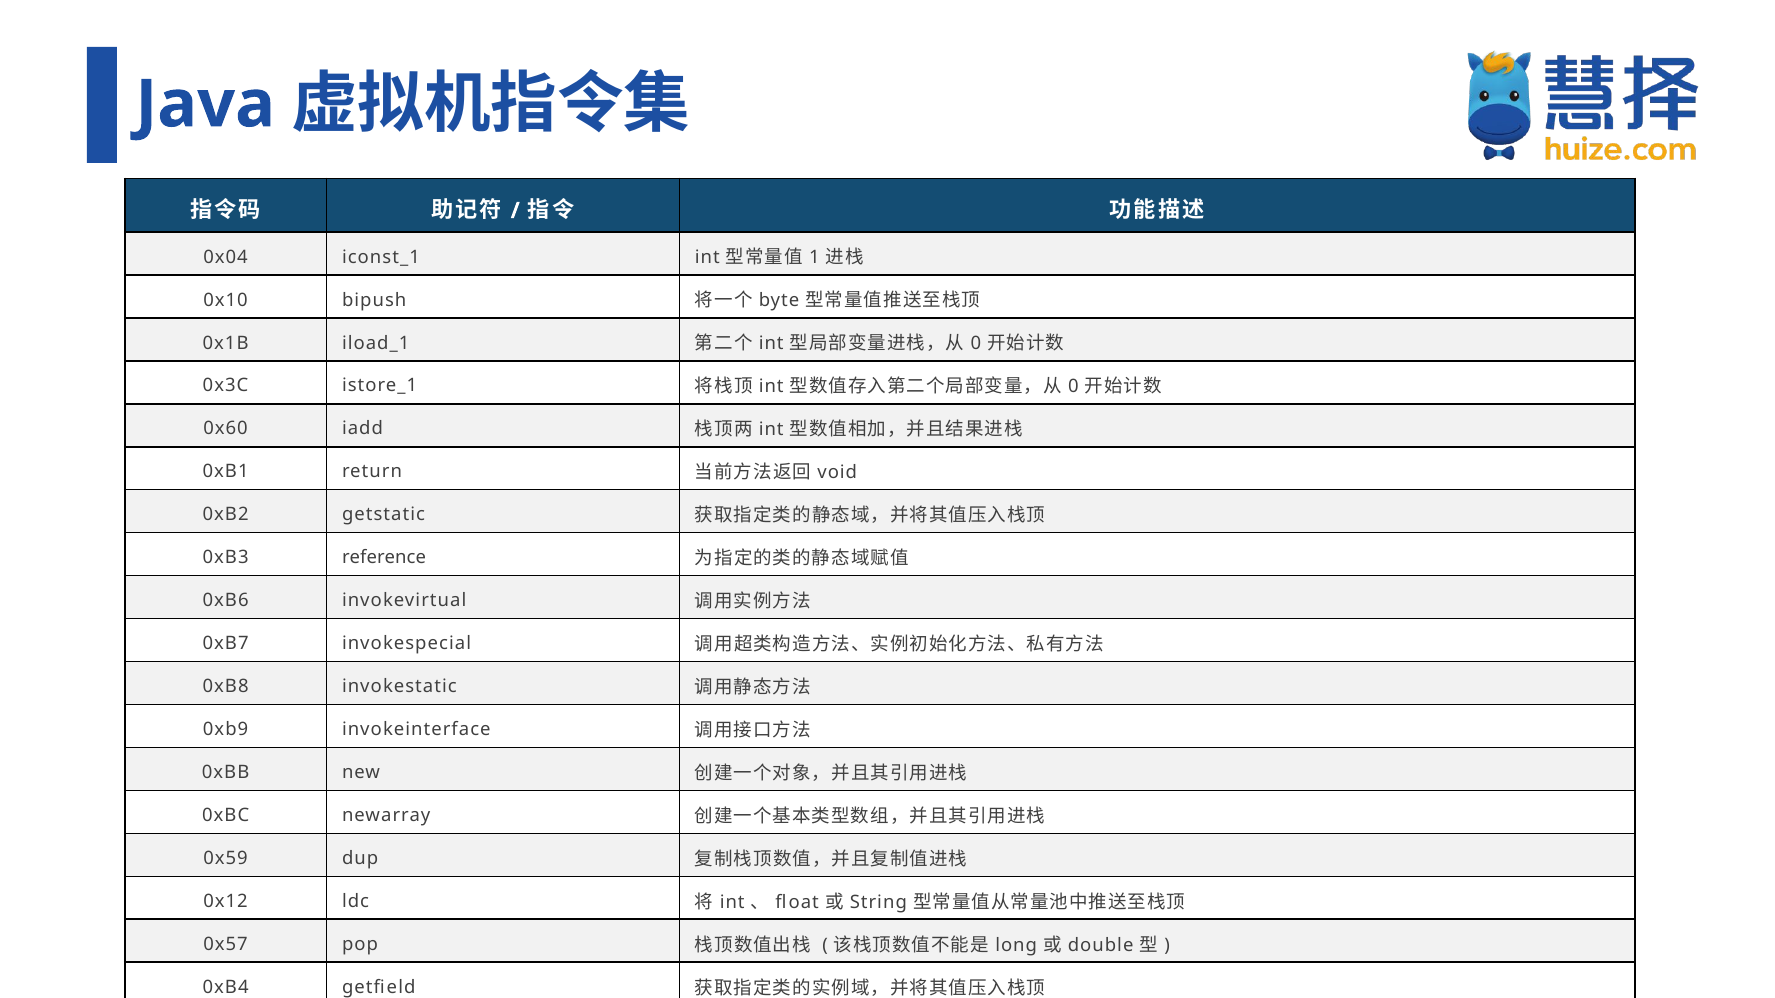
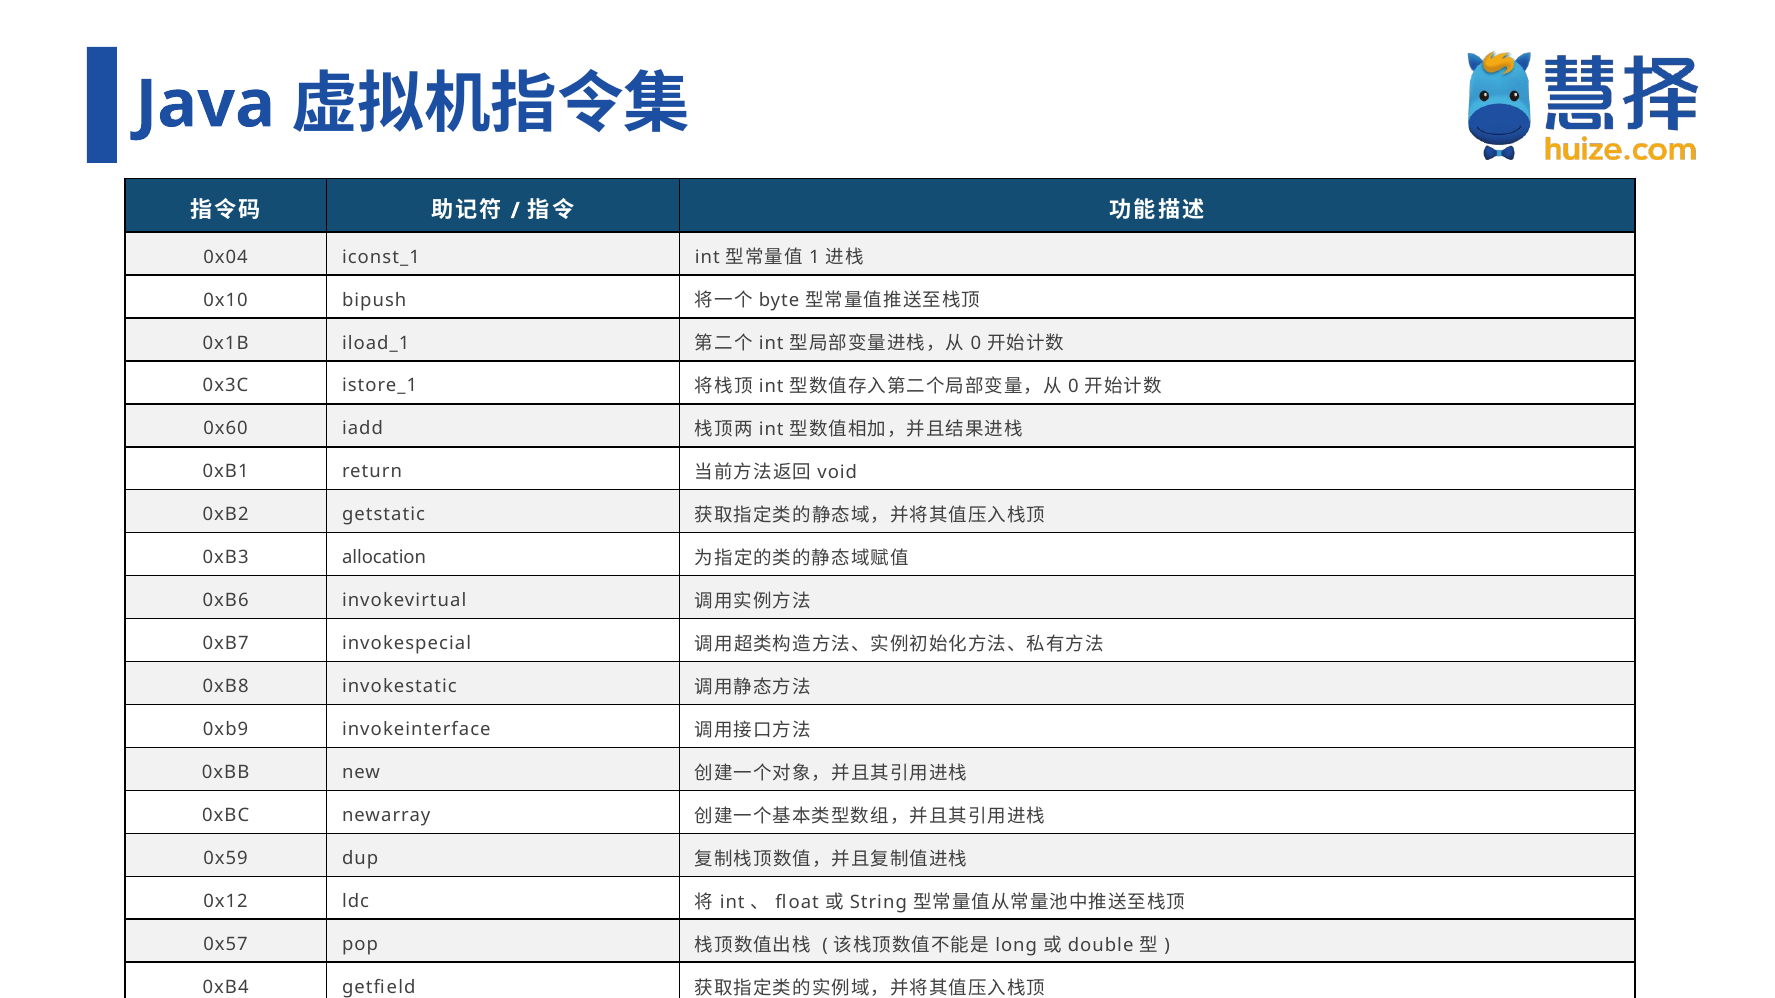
reference: reference -> allocation
